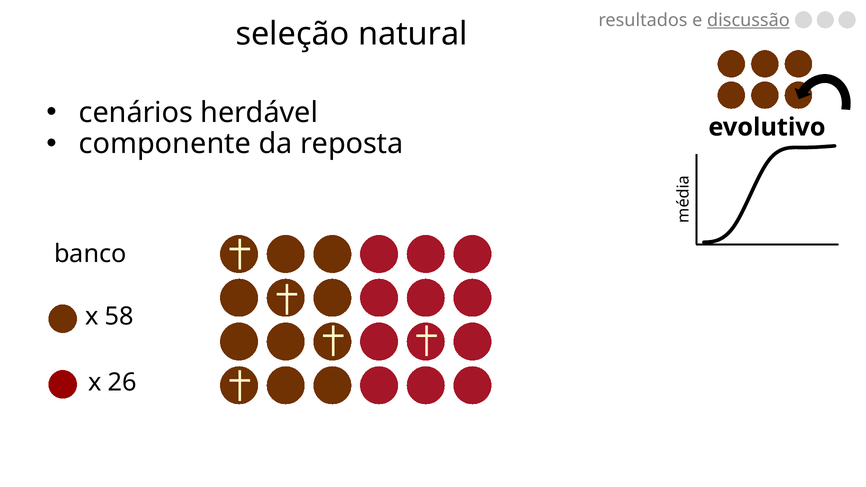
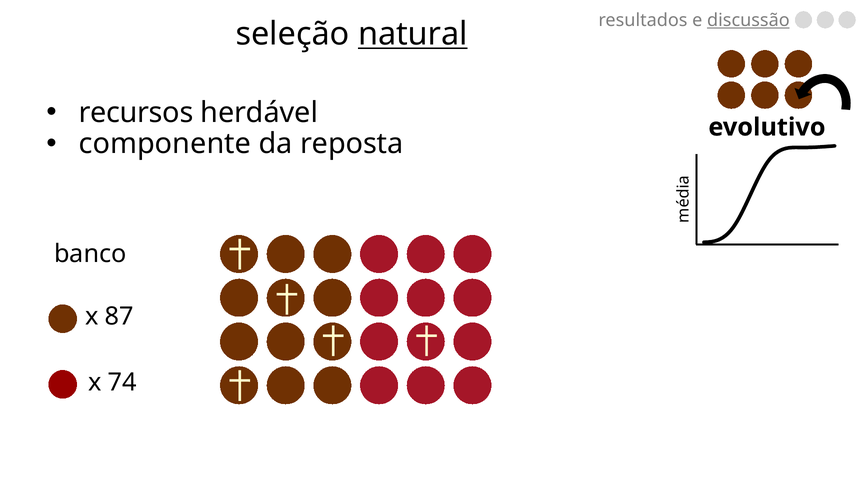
natural underline: none -> present
cenários: cenários -> recursos
58: 58 -> 87
26: 26 -> 74
